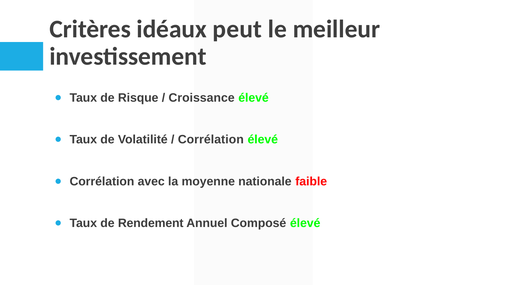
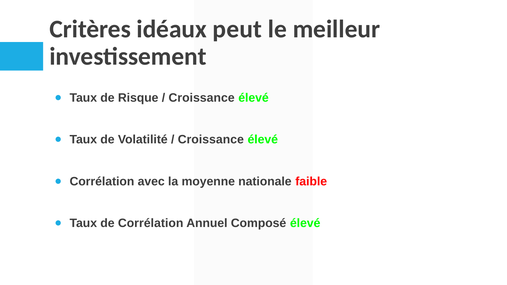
Corrélation at (211, 140): Corrélation -> Croissance
de Rendement: Rendement -> Corrélation
